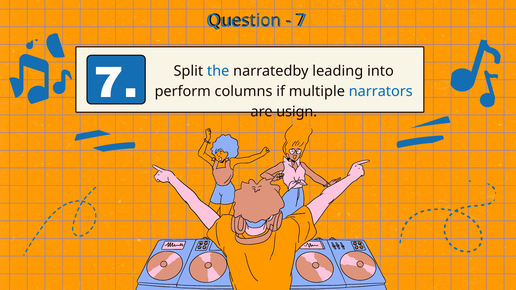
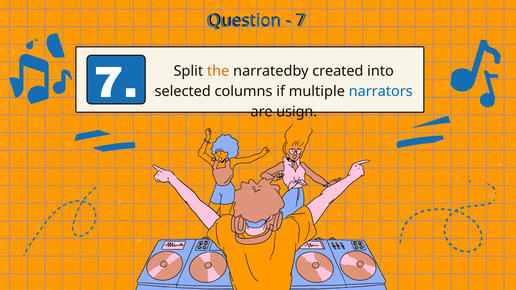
the colour: blue -> orange
leading: leading -> created
perform: perform -> selected
